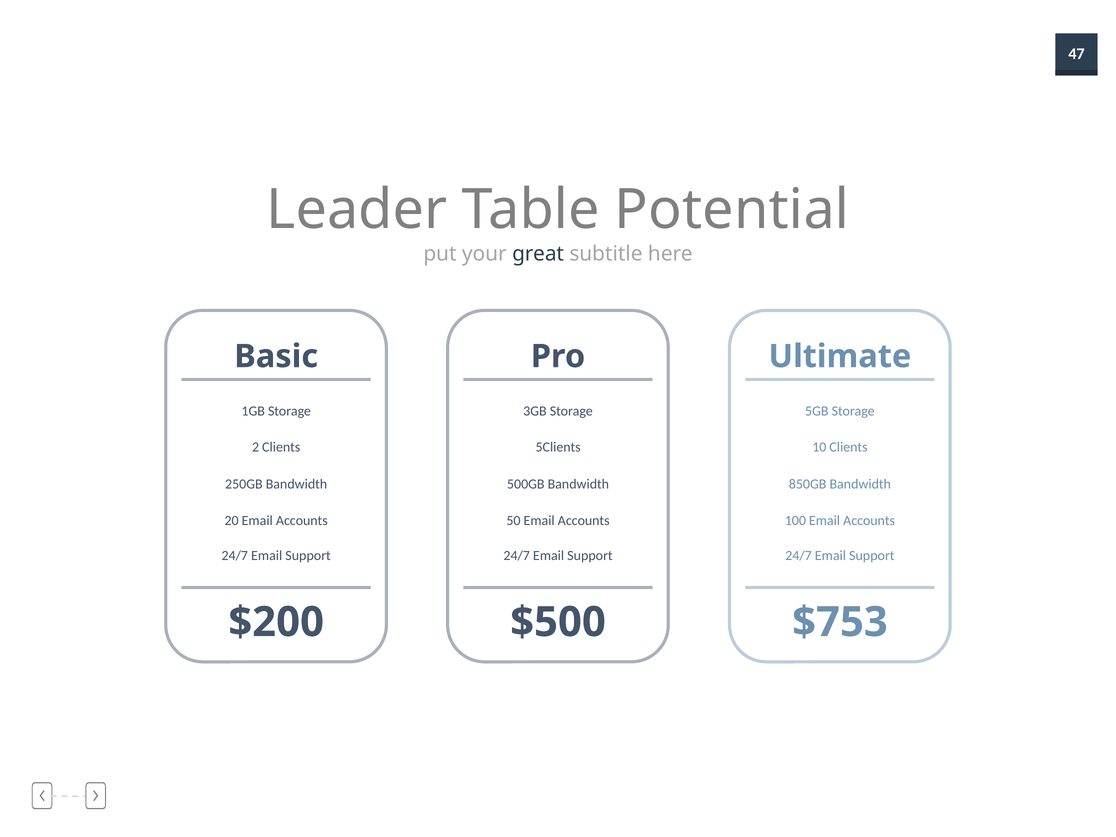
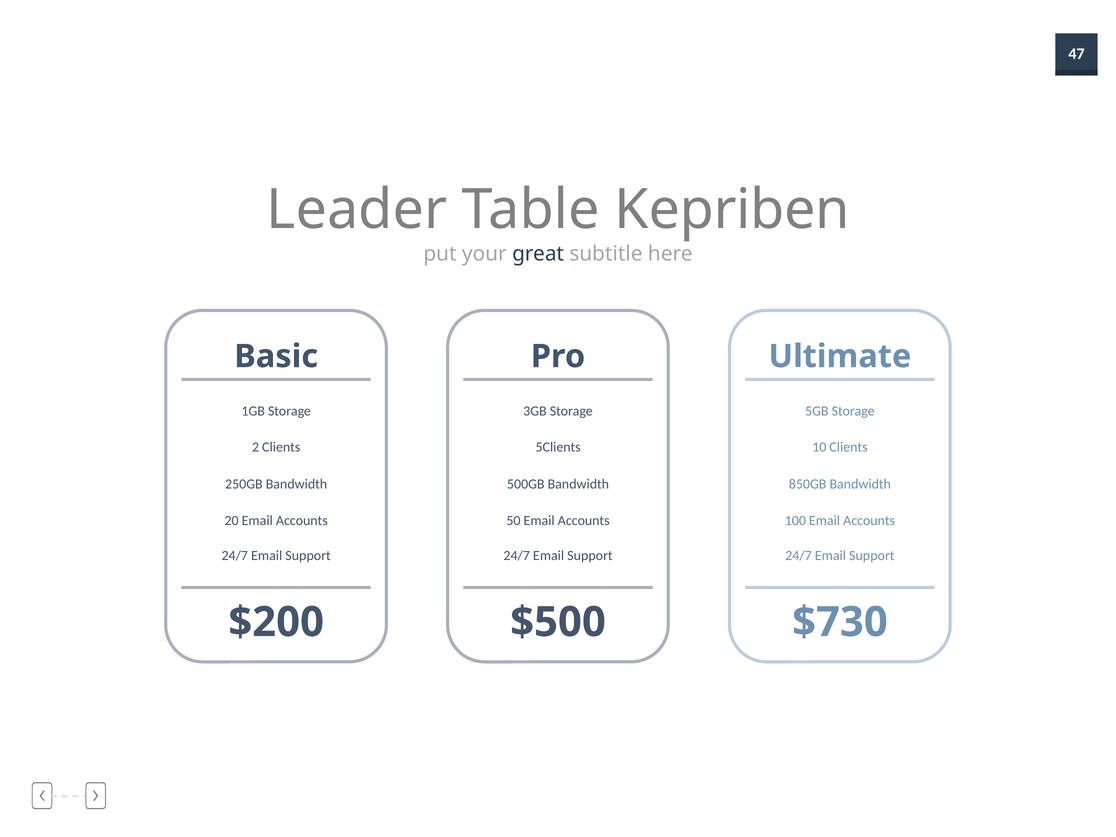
Potential: Potential -> Kepriben
$753: $753 -> $730
